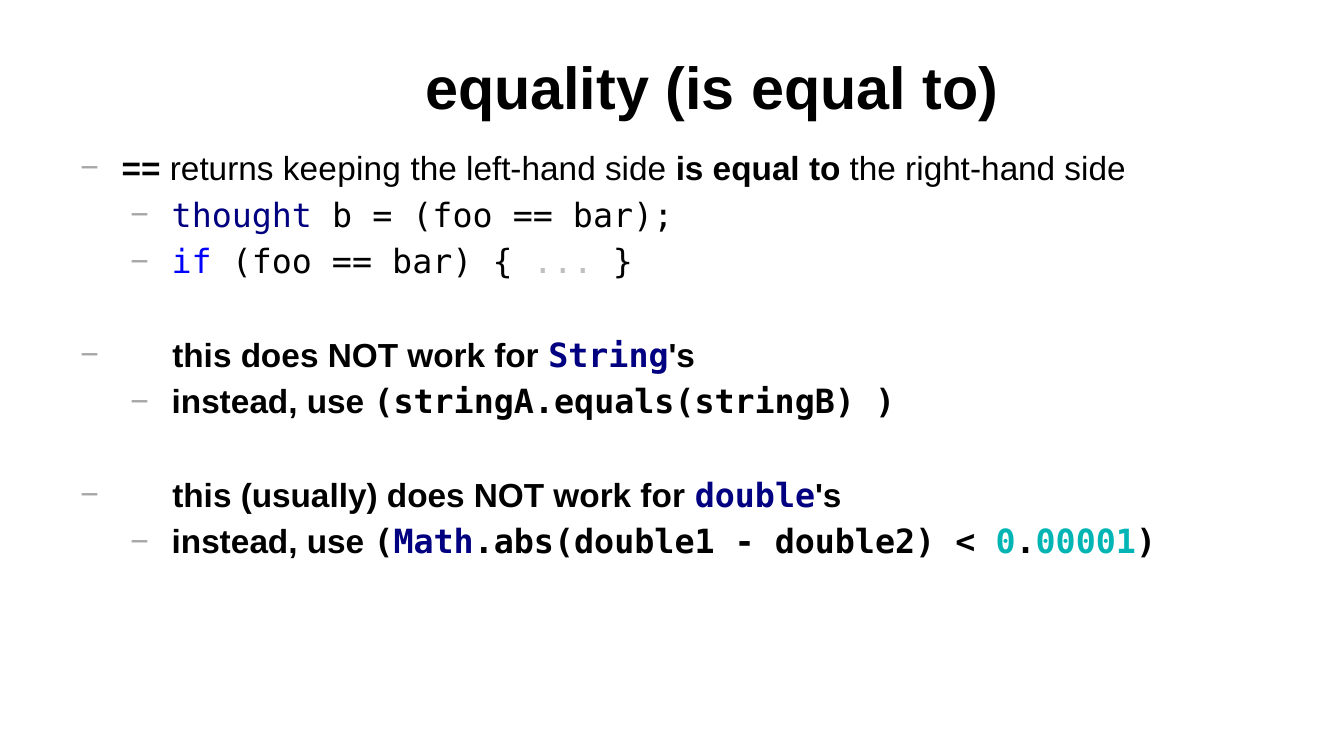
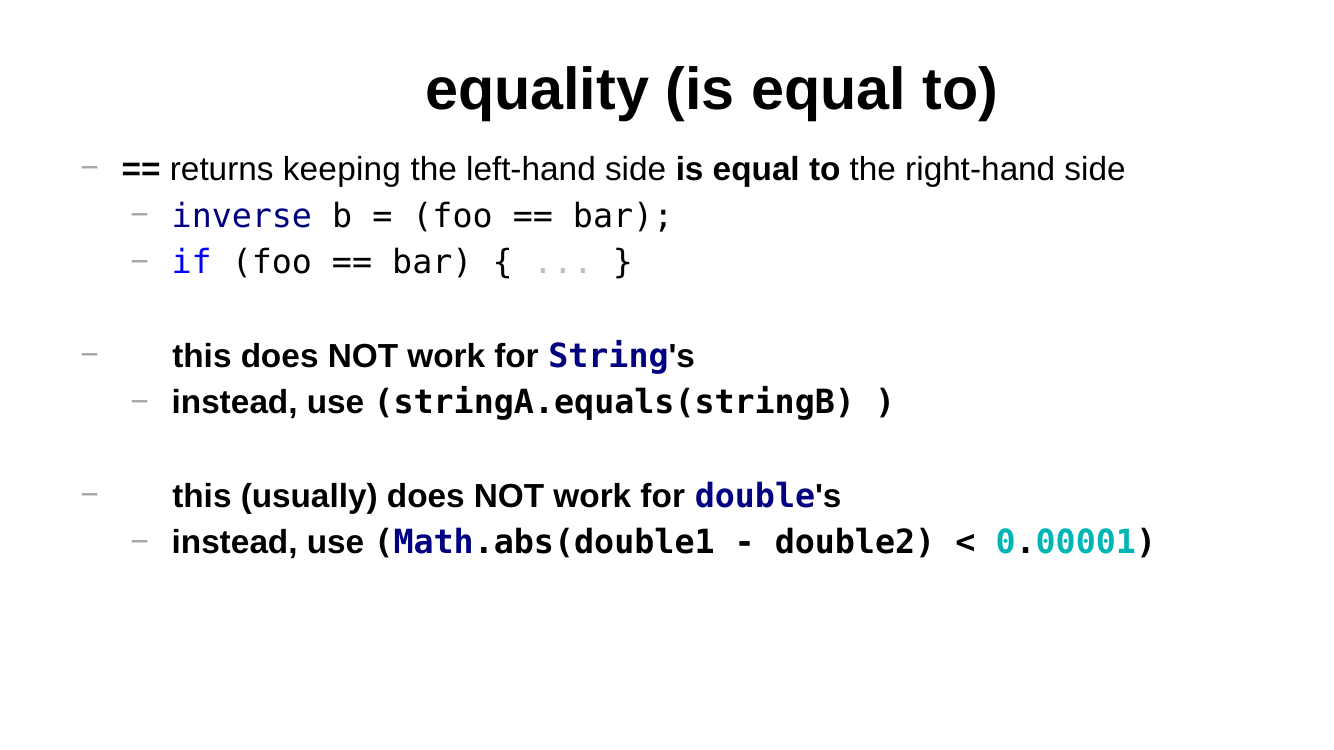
thought: thought -> inverse
